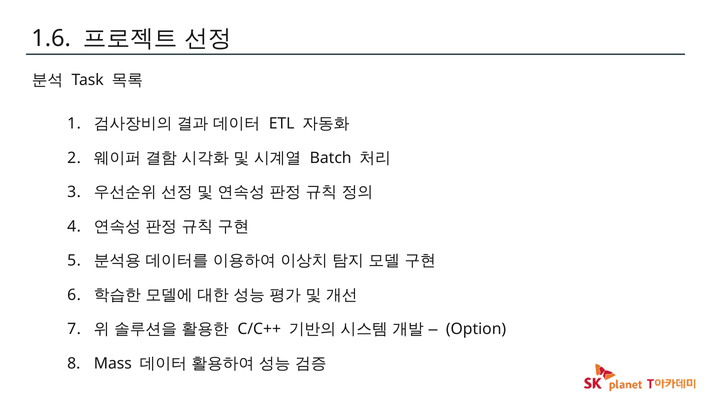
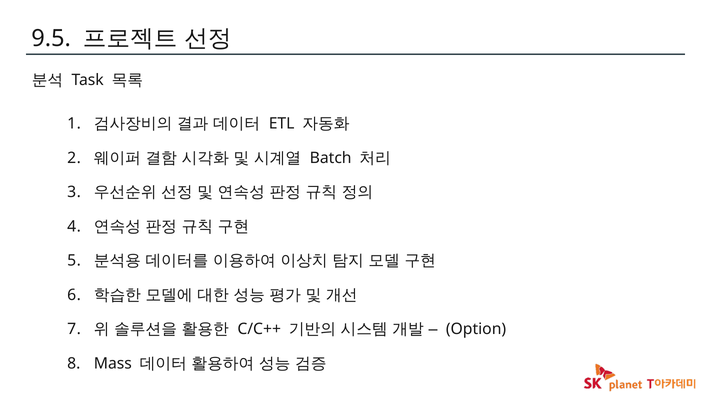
1.6: 1.6 -> 9.5
